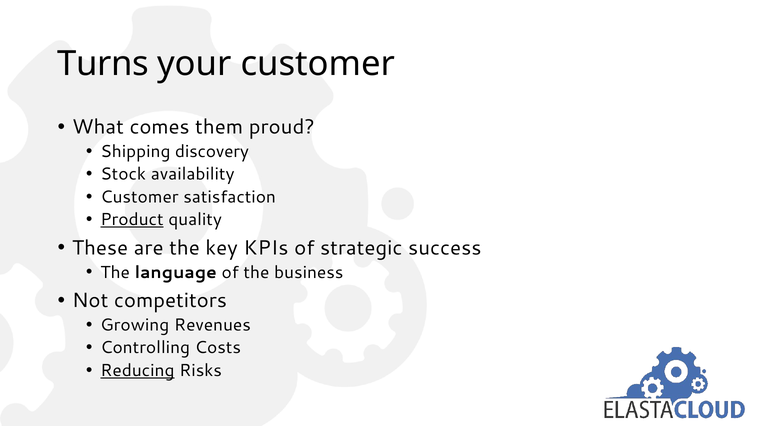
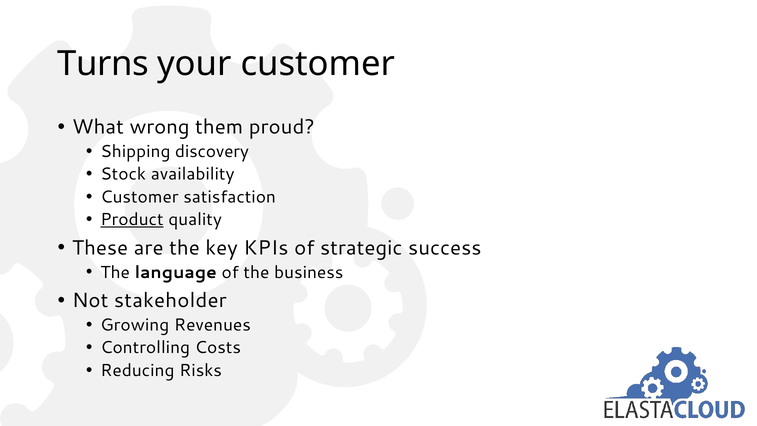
comes: comes -> wrong
competitors: competitors -> stakeholder
Reducing underline: present -> none
